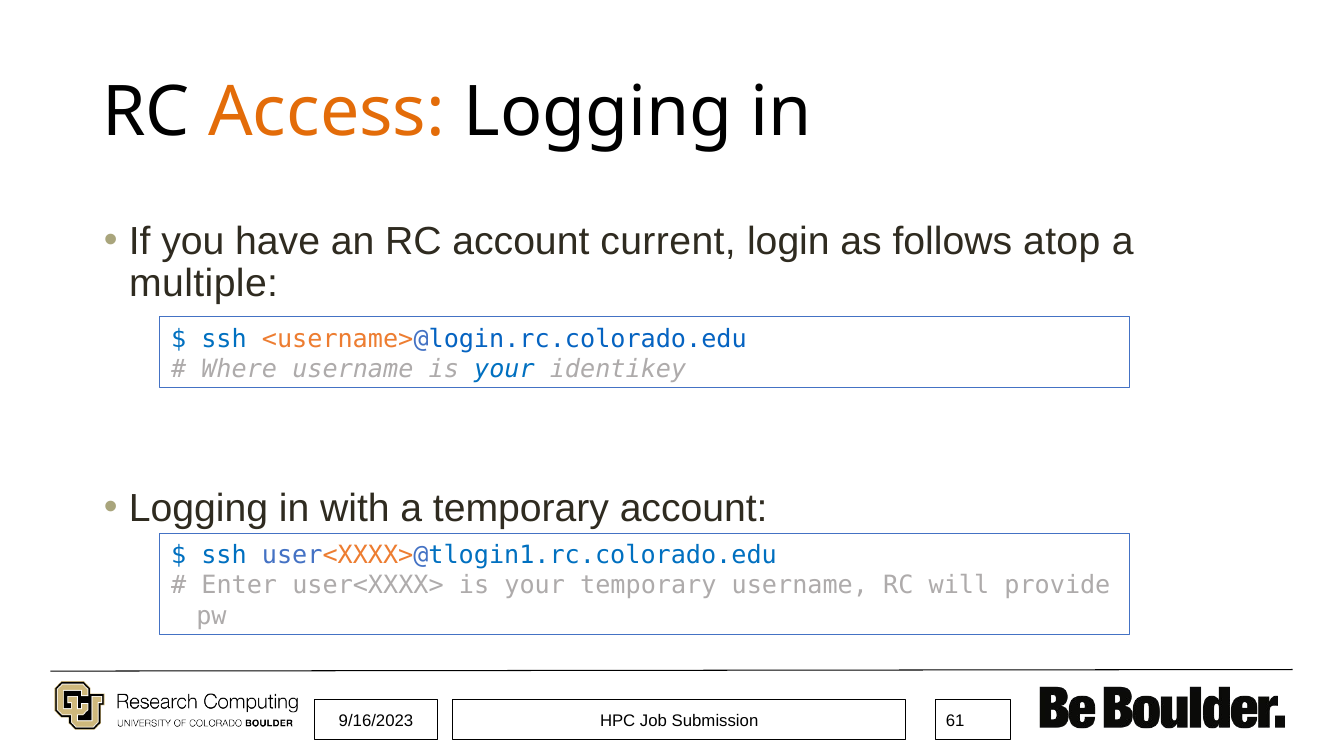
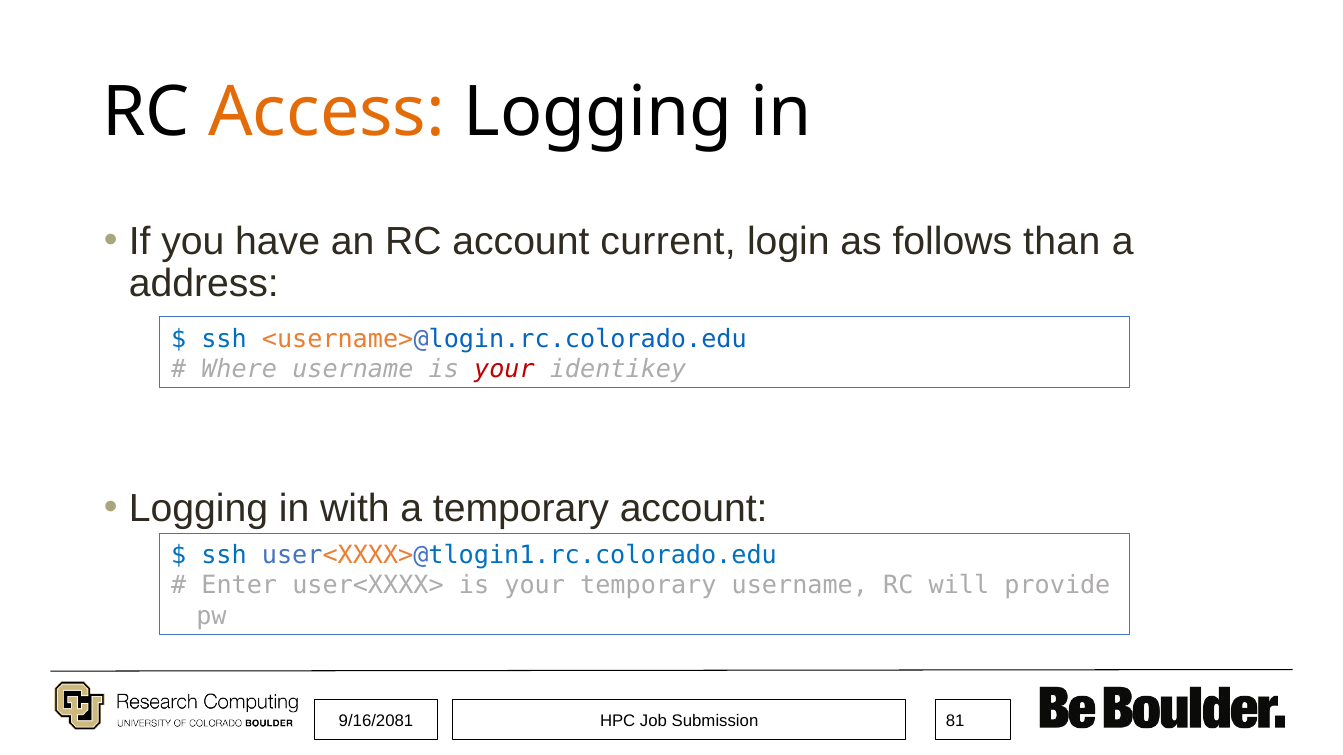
atop: atop -> than
multiple: multiple -> address
your at (504, 369) colour: blue -> red
9/16/2023: 9/16/2023 -> 9/16/2081
61: 61 -> 81
